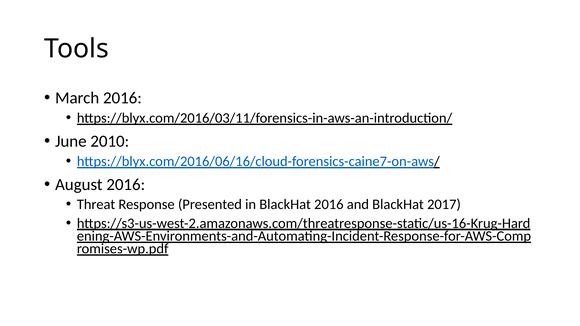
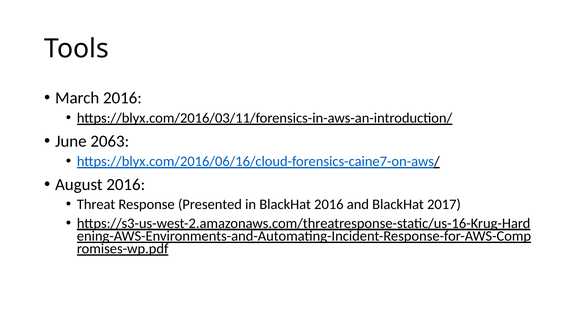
2010: 2010 -> 2063
